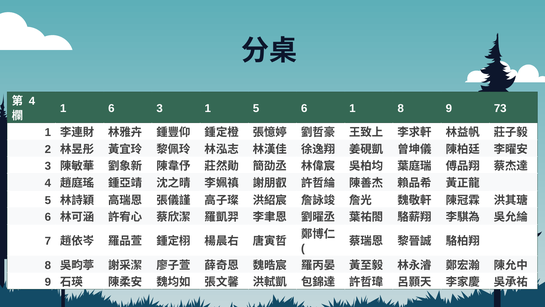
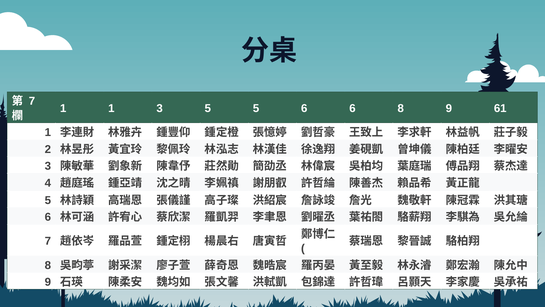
4 at (32, 101): 4 -> 7
1 6: 6 -> 1
3 1: 1 -> 5
6 1: 1 -> 6
73: 73 -> 61
